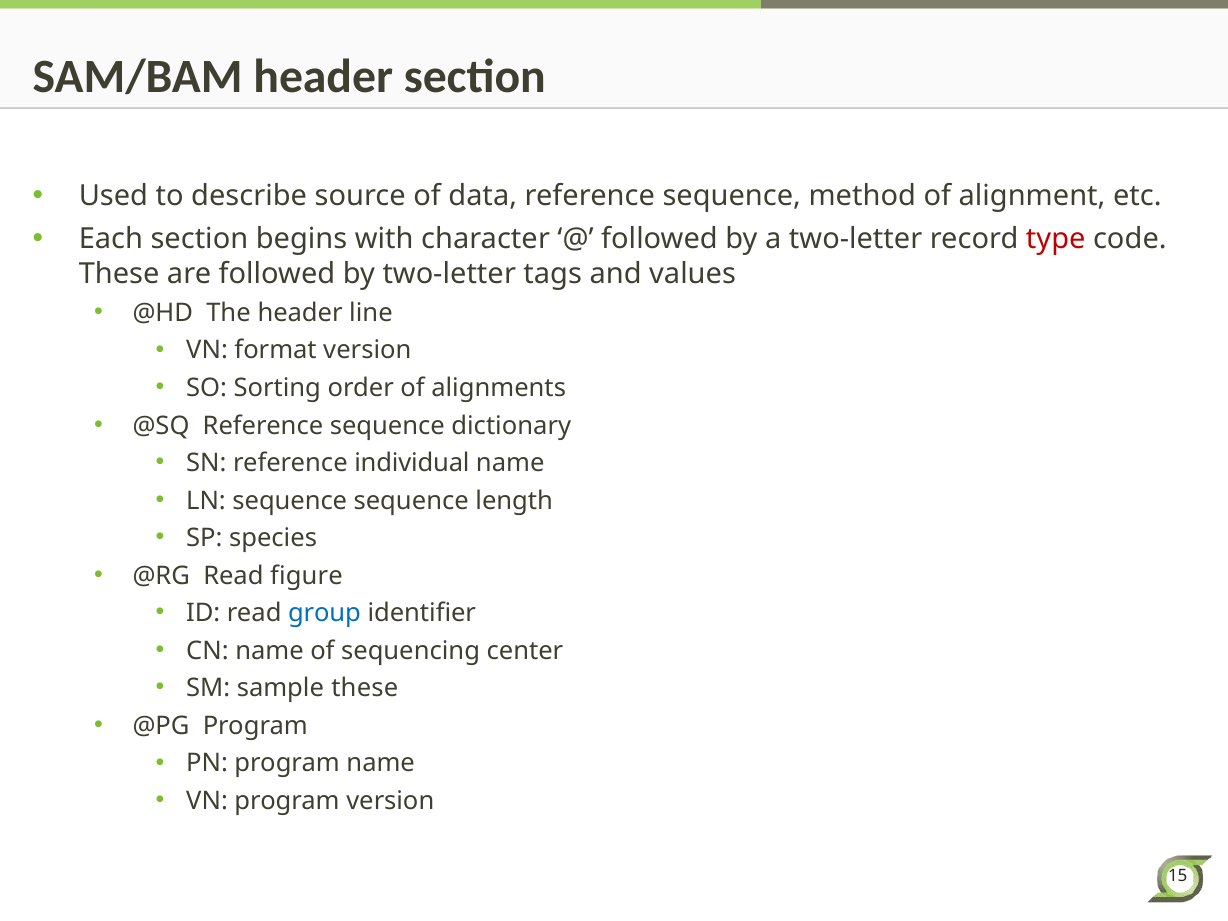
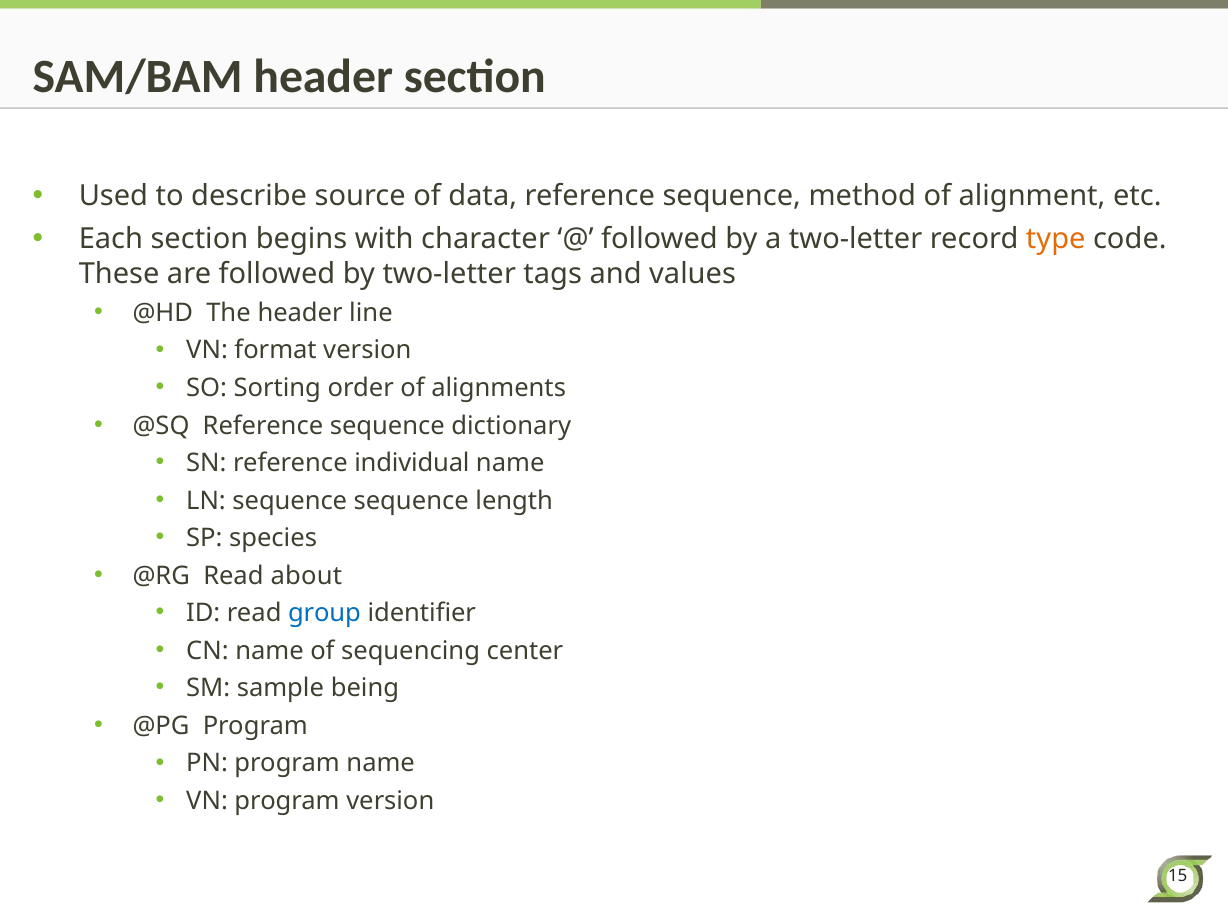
type colour: red -> orange
figure: figure -> about
sample these: these -> being
